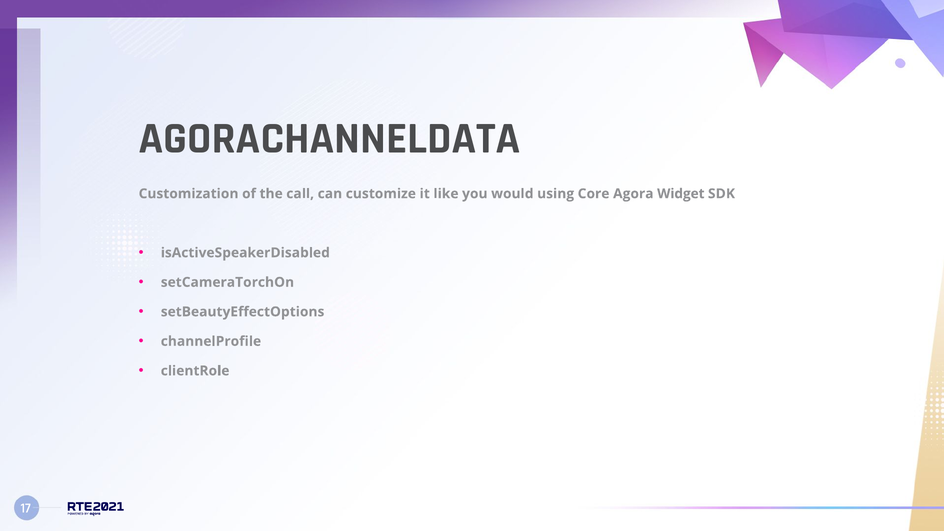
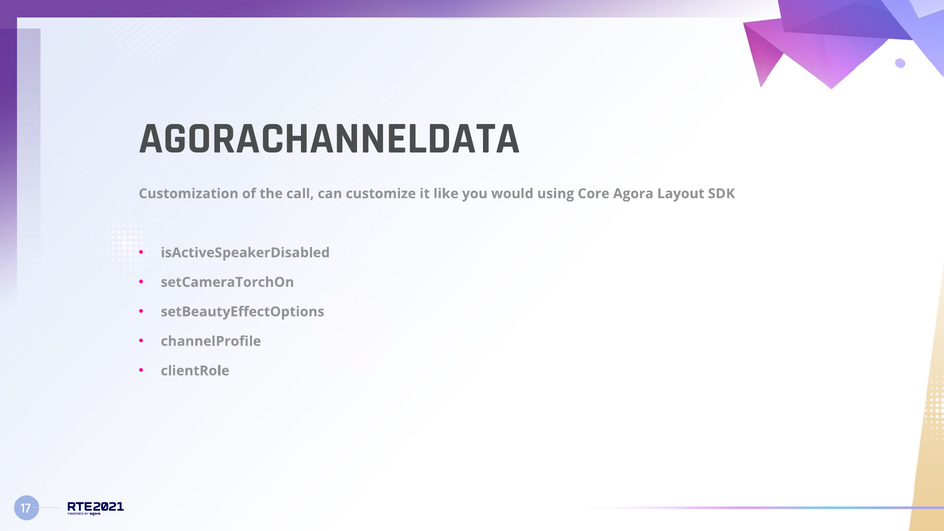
Widget: Widget -> Layout
